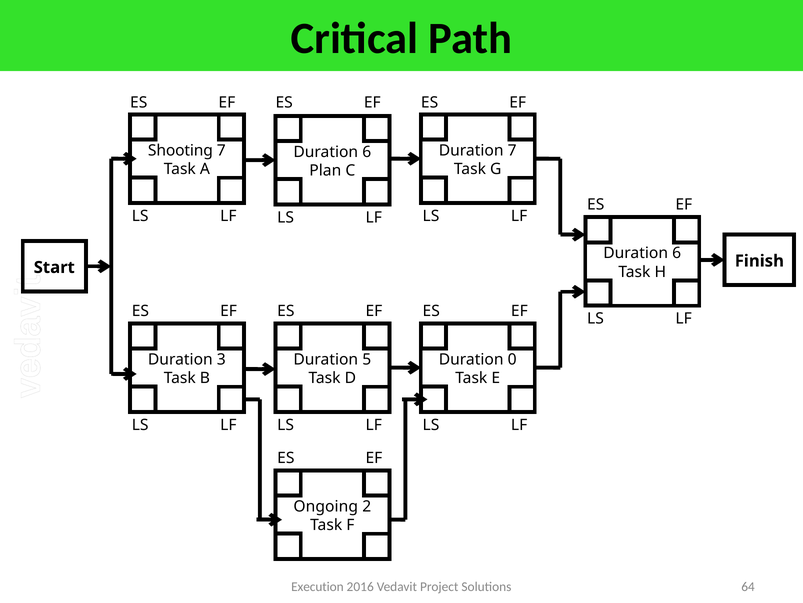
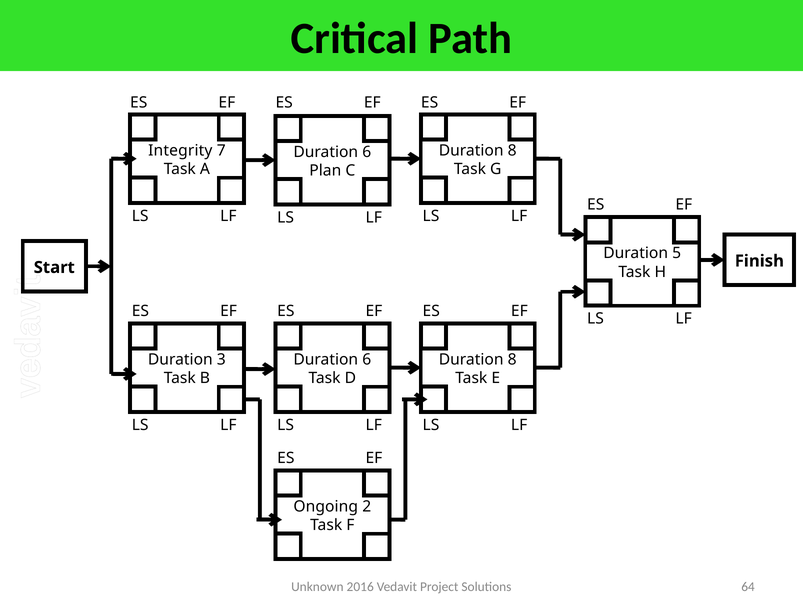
Shooting: Shooting -> Integrity
7 at (512, 150): 7 -> 8
6 at (677, 253): 6 -> 5
5 at (367, 359): 5 -> 6
0 at (512, 359): 0 -> 8
Execution: Execution -> Unknown
